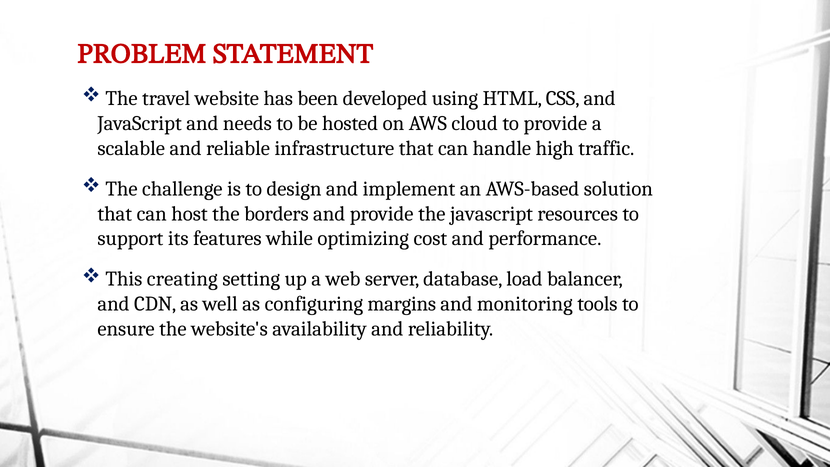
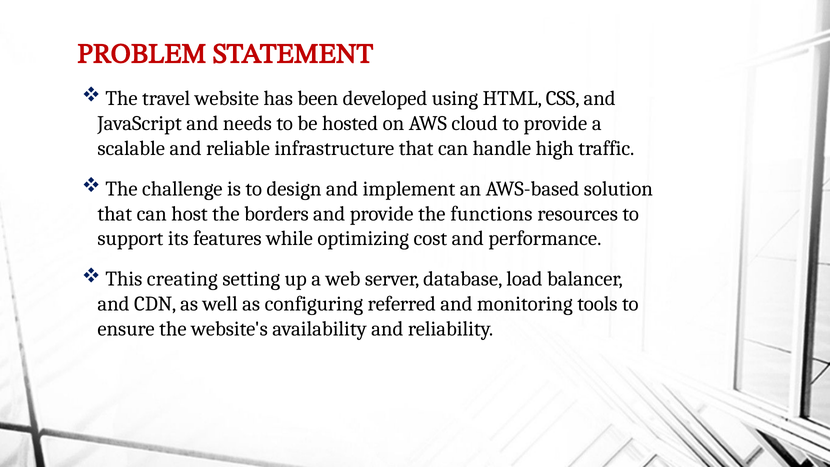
the javascript: javascript -> functions
margins: margins -> referred
